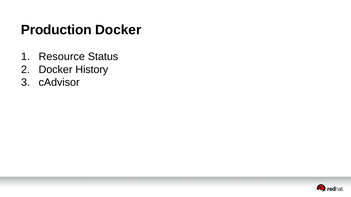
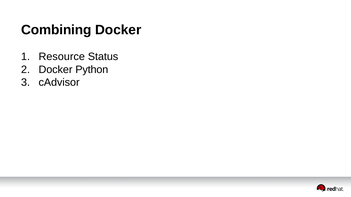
Production: Production -> Combining
History: History -> Python
